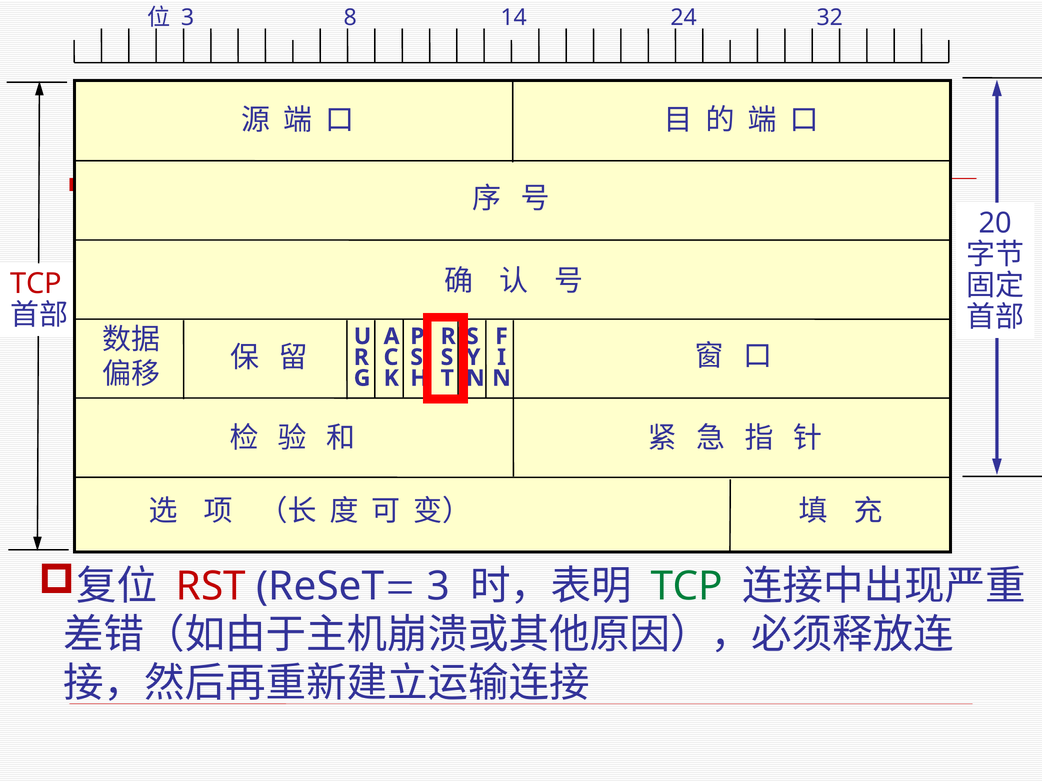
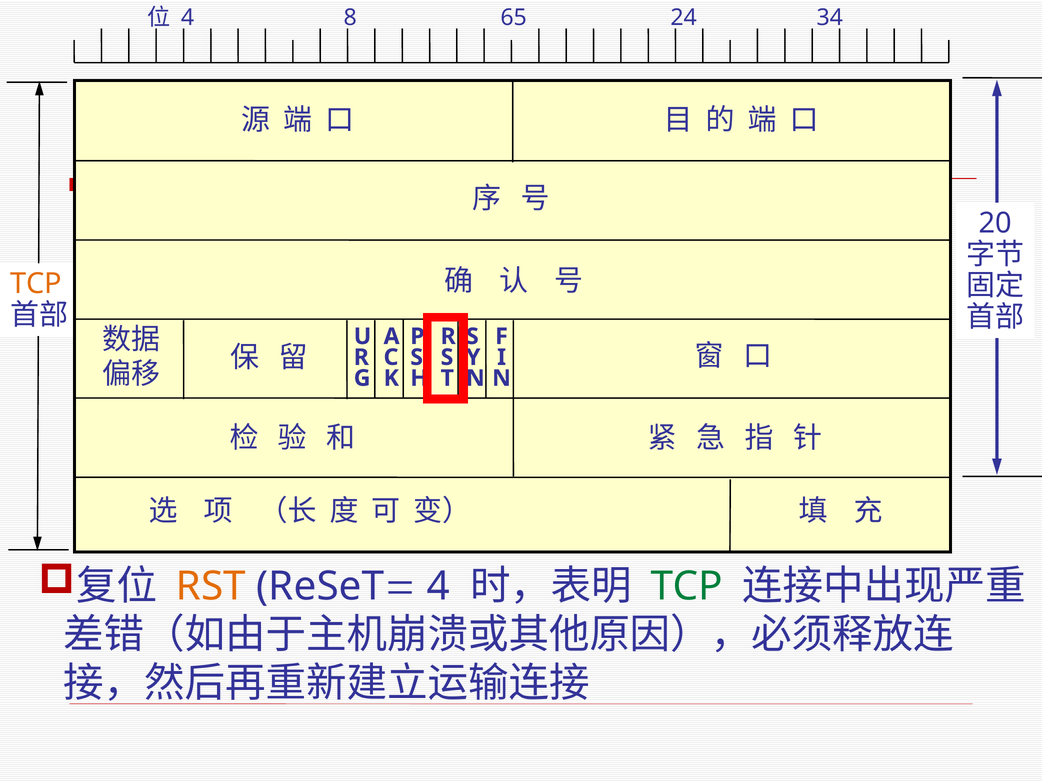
3 at (188, 17): 3 -> 4
14: 14 -> 65
32: 32 -> 34
TCP at (36, 284) colour: red -> orange
RST colour: red -> orange
3 at (438, 586): 3 -> 4
